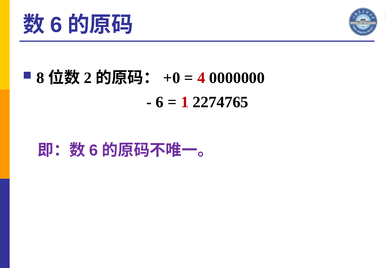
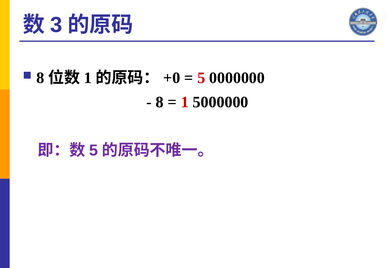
6 at (56, 25): 6 -> 3
2 at (88, 78): 2 -> 1
4 at (201, 78): 4 -> 5
6 at (160, 102): 6 -> 8
2274765: 2274765 -> 5000000
6 at (94, 151): 6 -> 5
